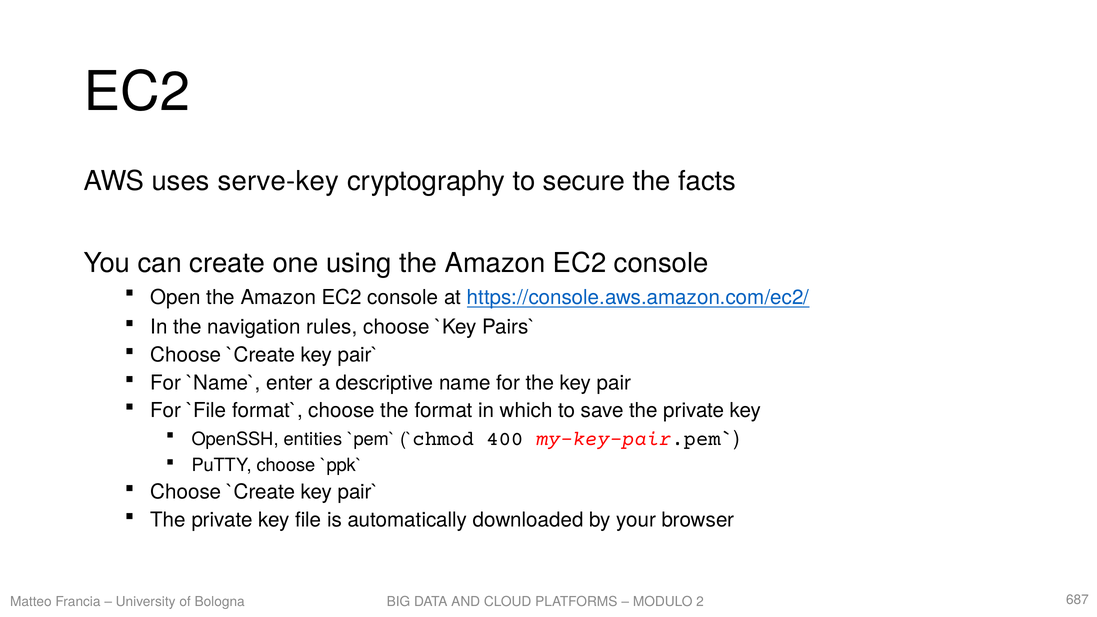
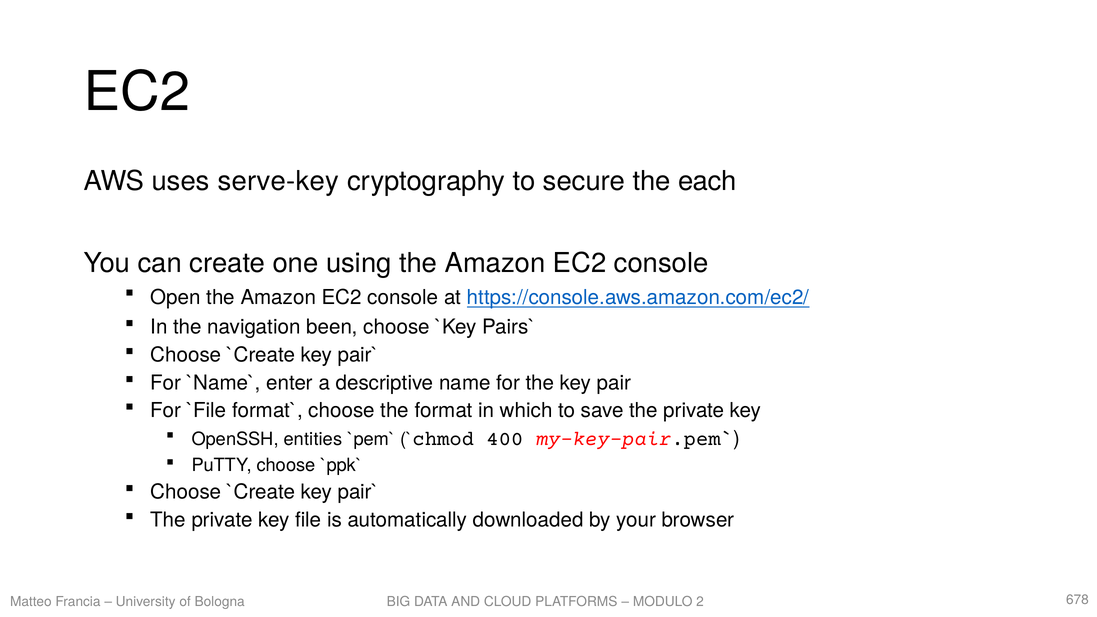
facts: facts -> each
rules: rules -> been
687: 687 -> 678
